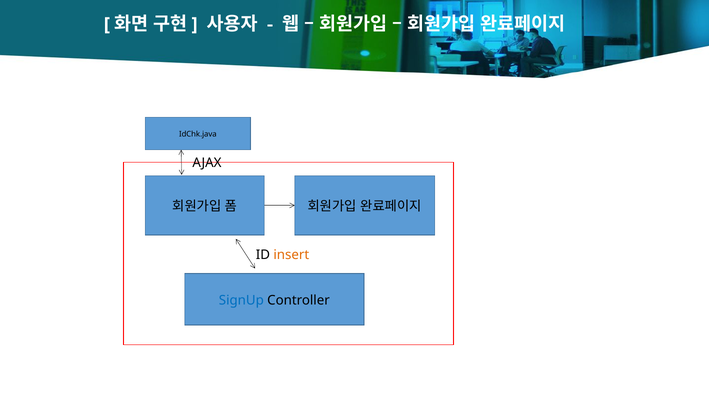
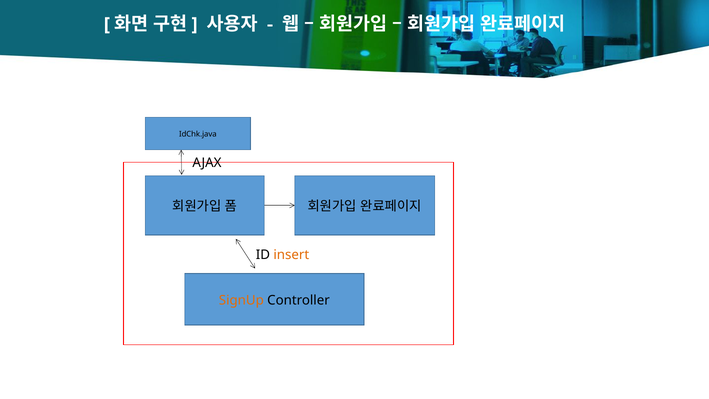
SignUp colour: blue -> orange
